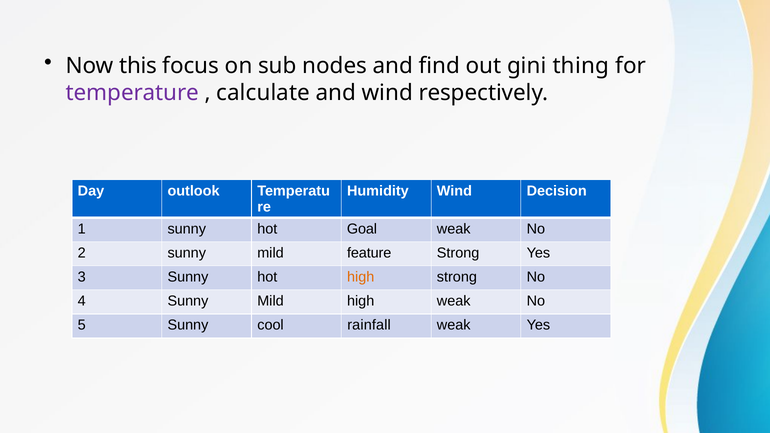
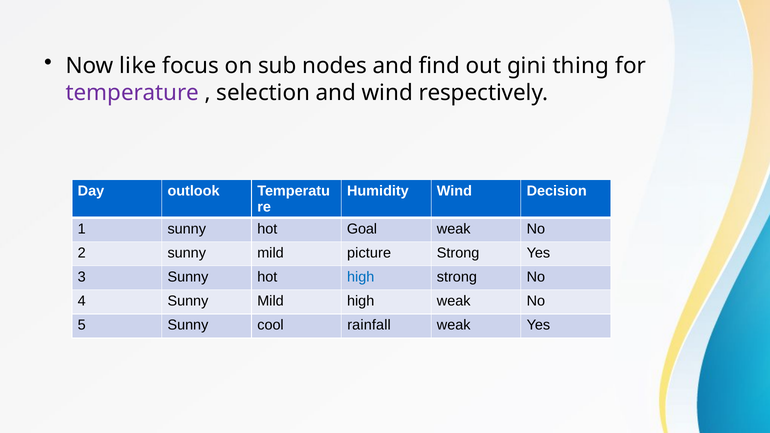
this: this -> like
calculate: calculate -> selection
feature: feature -> picture
high at (361, 277) colour: orange -> blue
